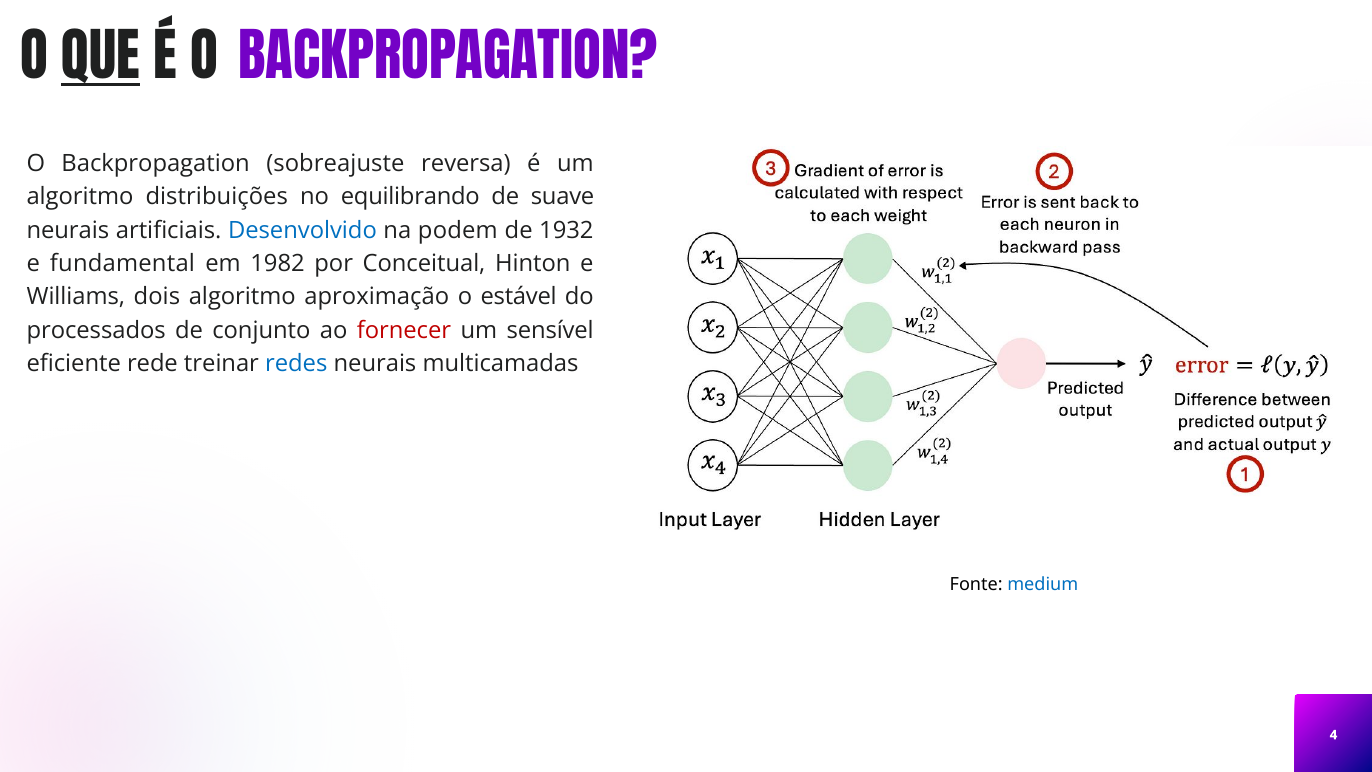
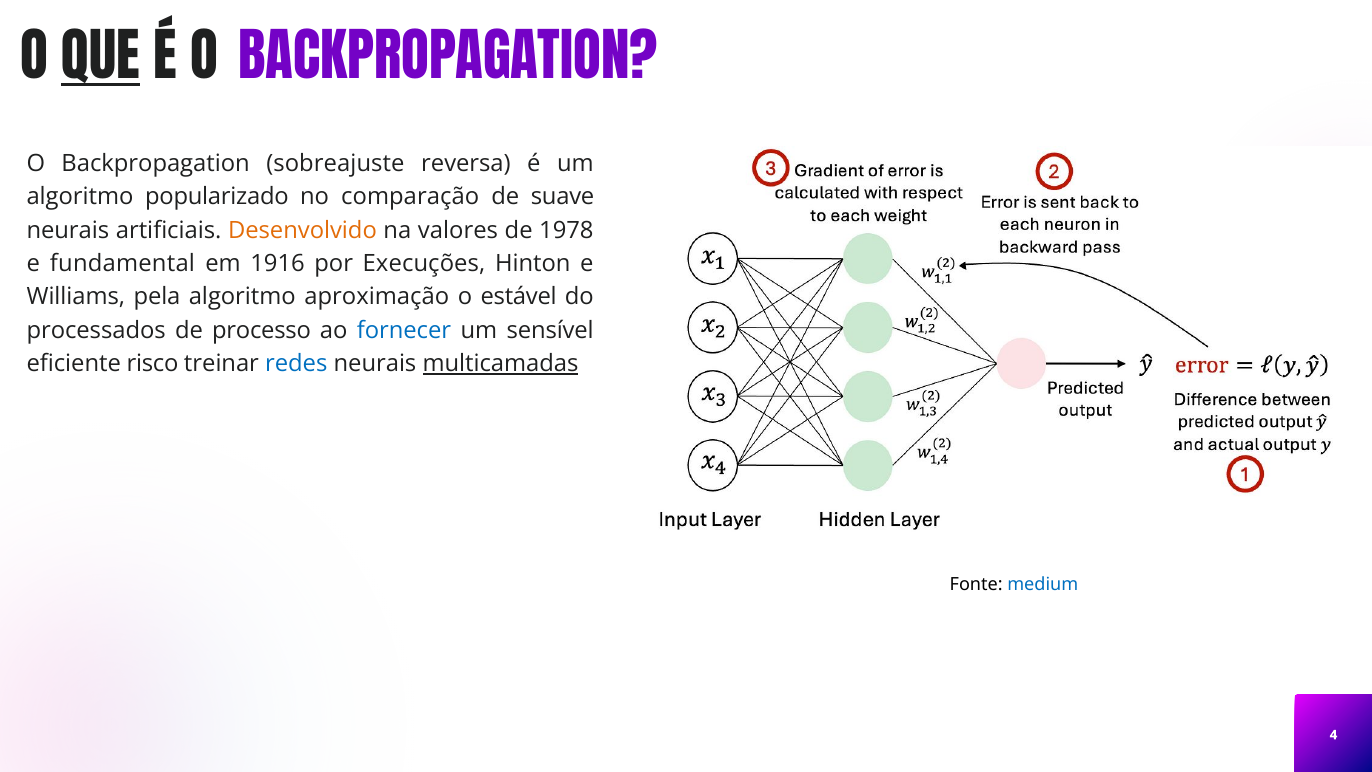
distribuições: distribuições -> popularizado
equilibrando: equilibrando -> comparação
Desenvolvido colour: blue -> orange
podem: podem -> valores
1932: 1932 -> 1978
1982: 1982 -> 1916
Conceitual: Conceitual -> Execuções
dois: dois -> pela
conjunto: conjunto -> processo
fornecer colour: red -> blue
rede: rede -> risco
multicamadas underline: none -> present
